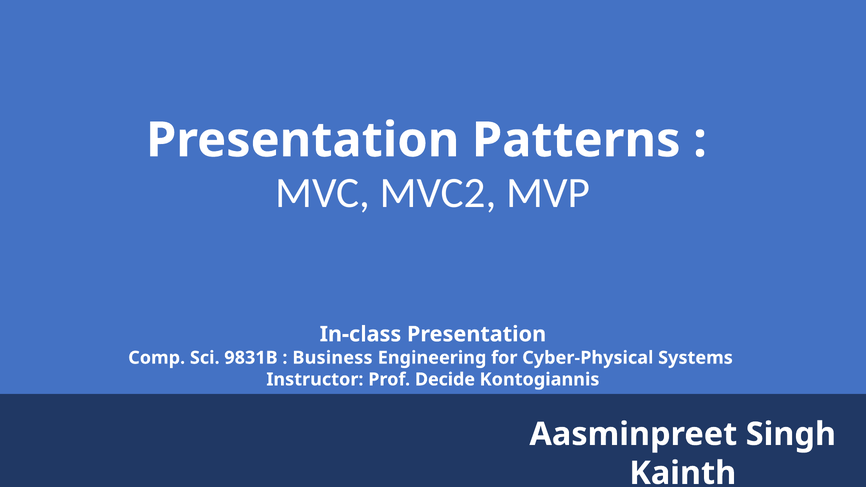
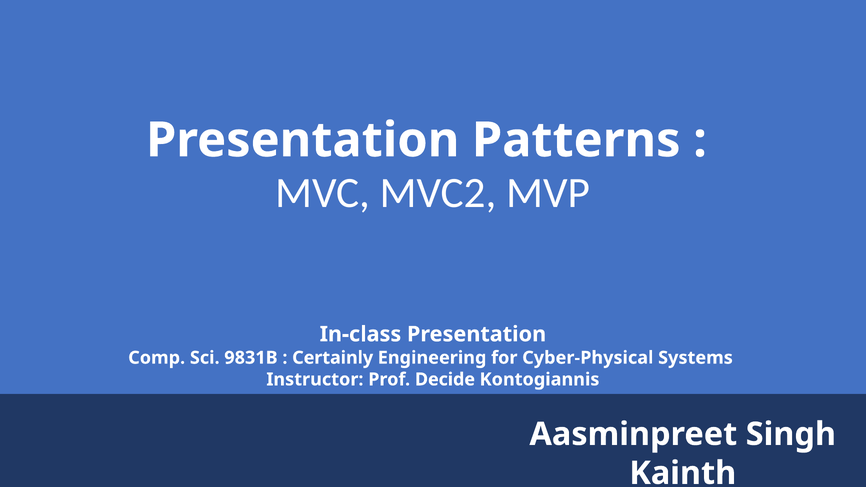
Business: Business -> Certainly
